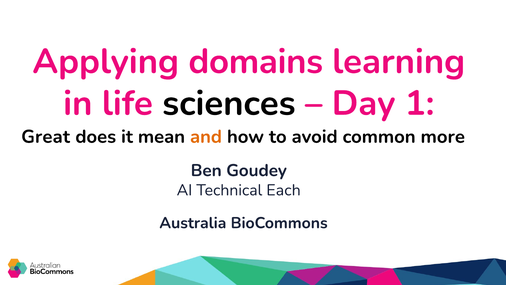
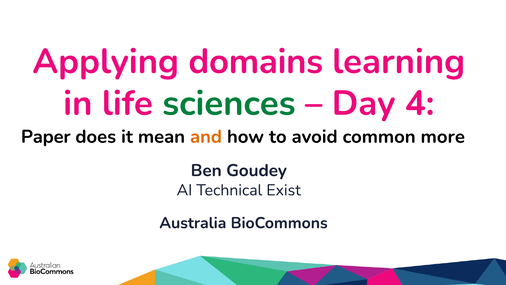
sciences colour: black -> green
1: 1 -> 4
Great: Great -> Paper
Each: Each -> Exist
